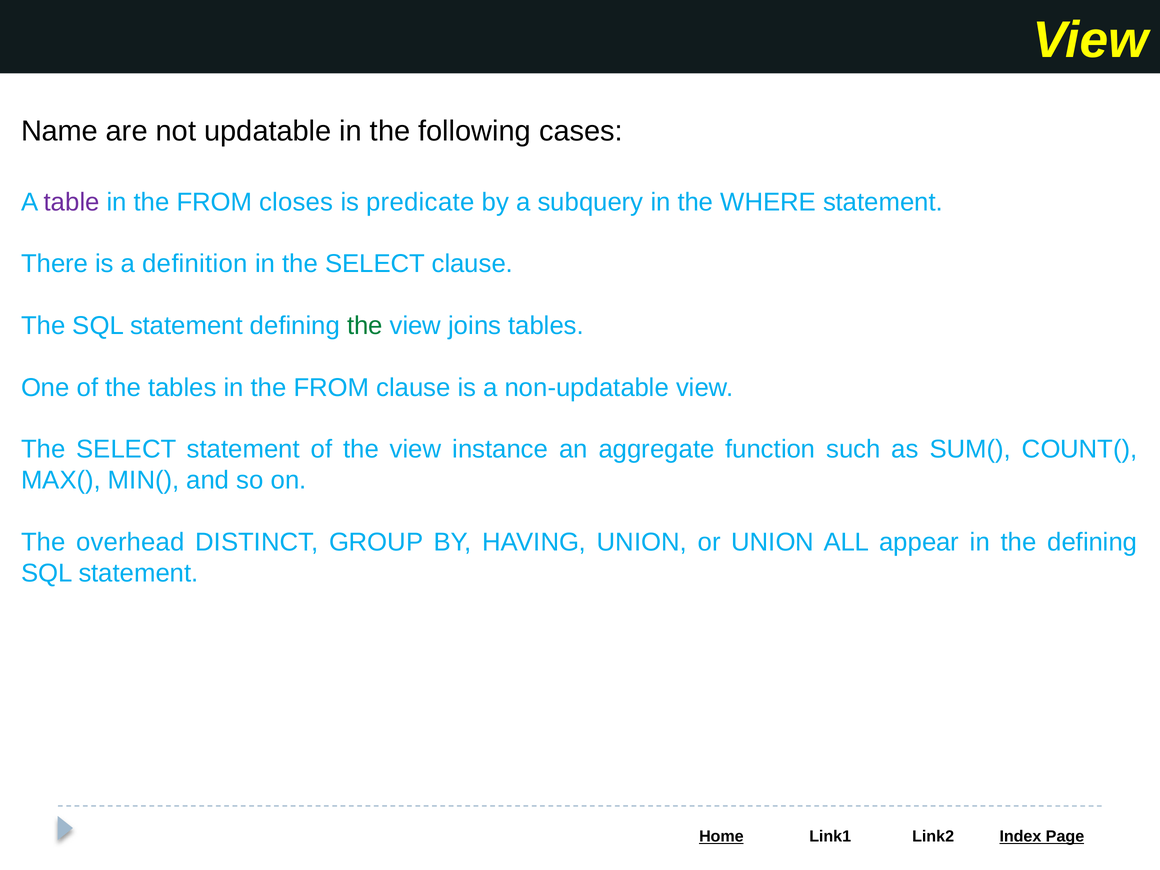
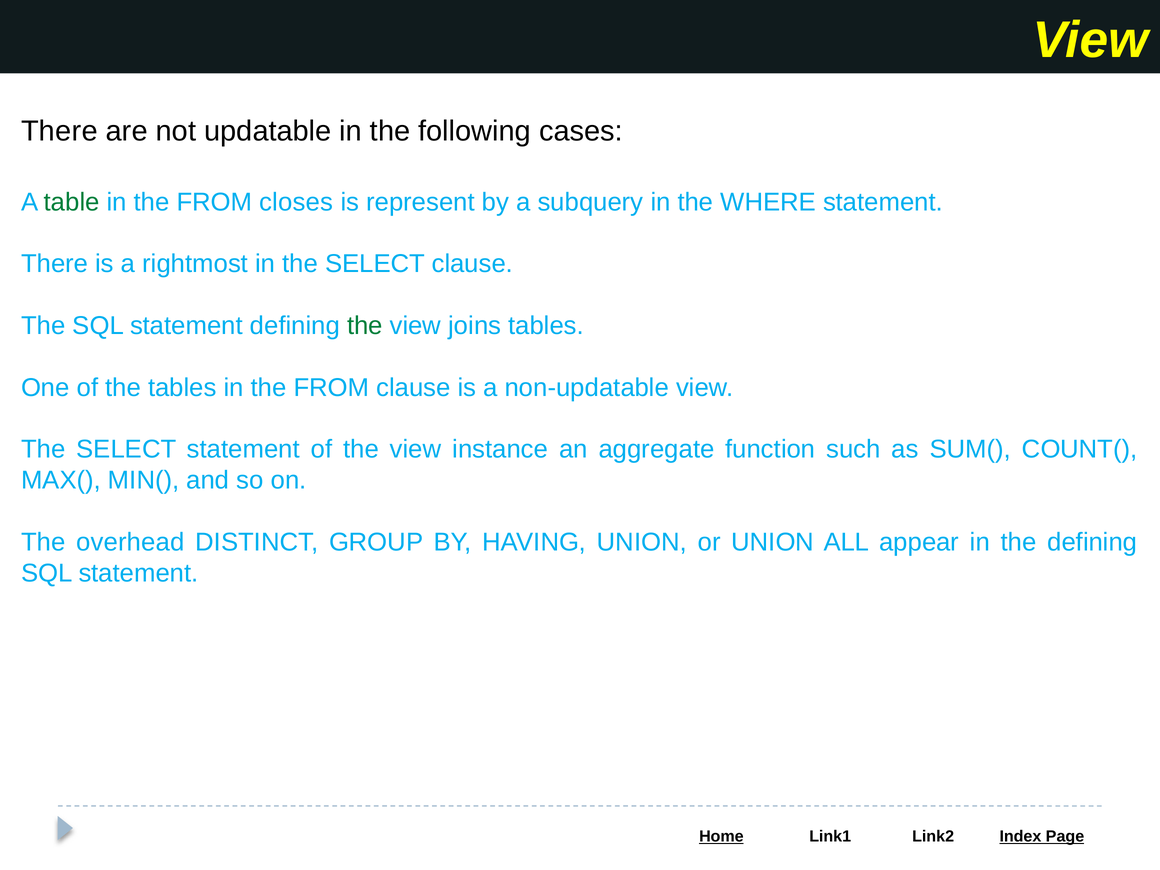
Name at (60, 131): Name -> There
table colour: purple -> green
predicate: predicate -> represent
definition: definition -> rightmost
